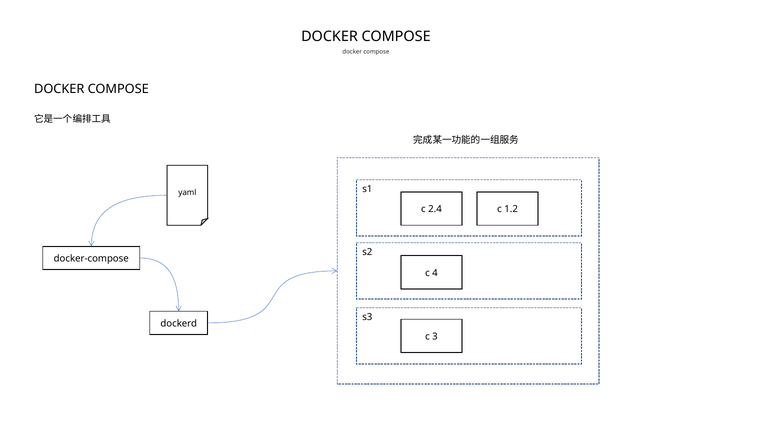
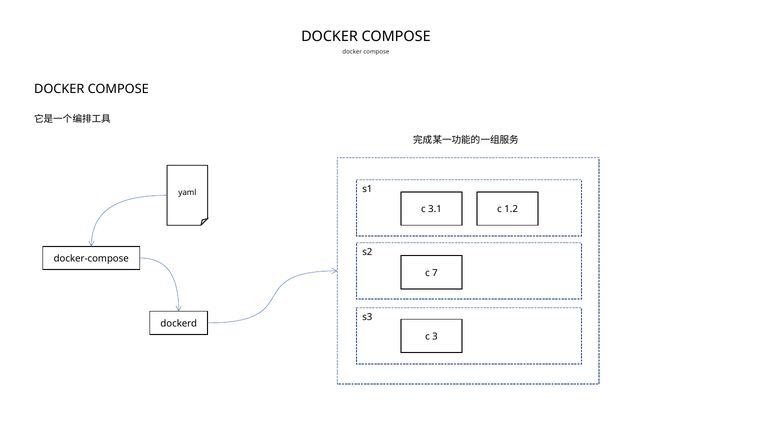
2.4: 2.4 -> 3.1
4: 4 -> 7
